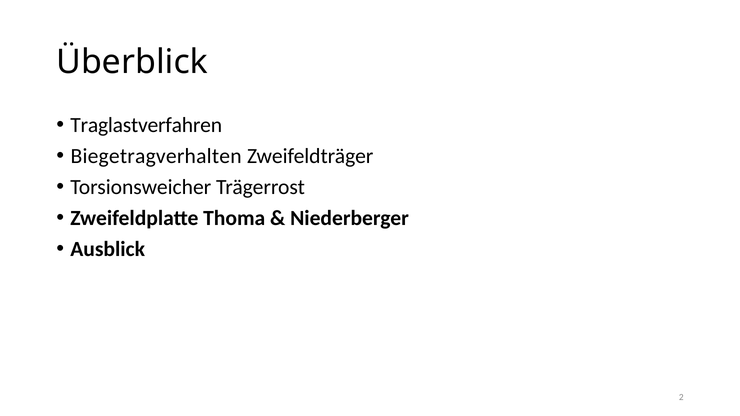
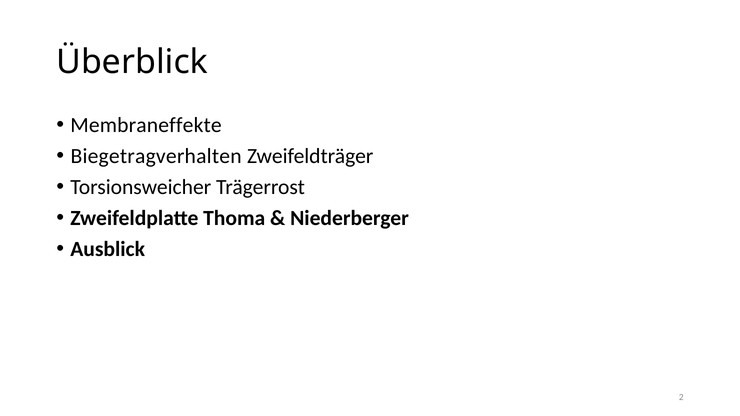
Traglastverfahren: Traglastverfahren -> Membraneffekte
